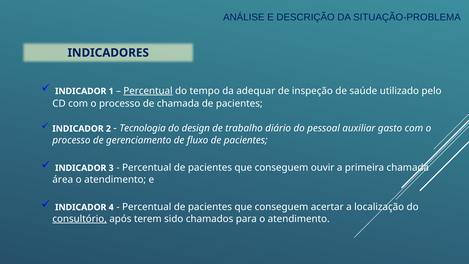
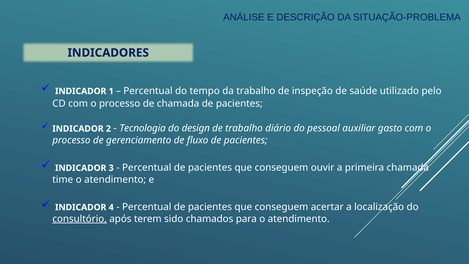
Percentual at (148, 91) underline: present -> none
da adequar: adequar -> trabalho
área: área -> time
